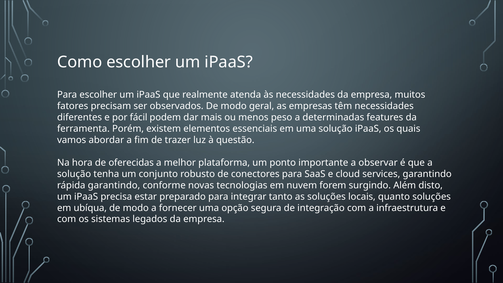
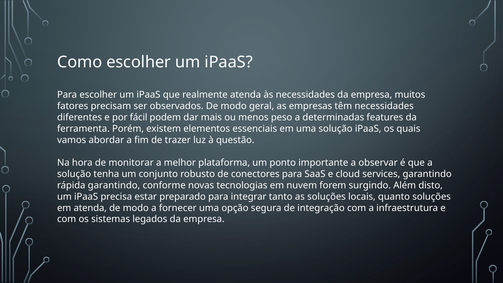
oferecidas: oferecidas -> monitorar
em ubíqua: ubíqua -> atenda
